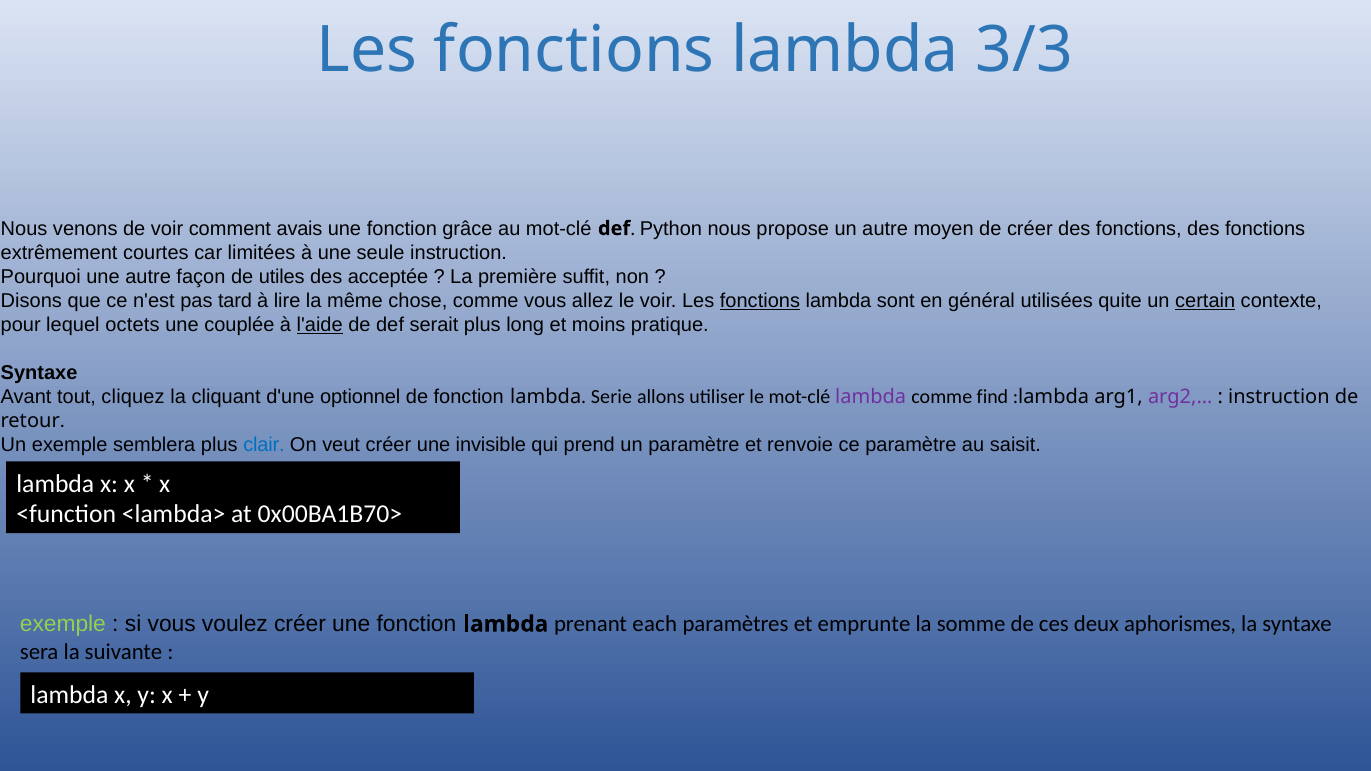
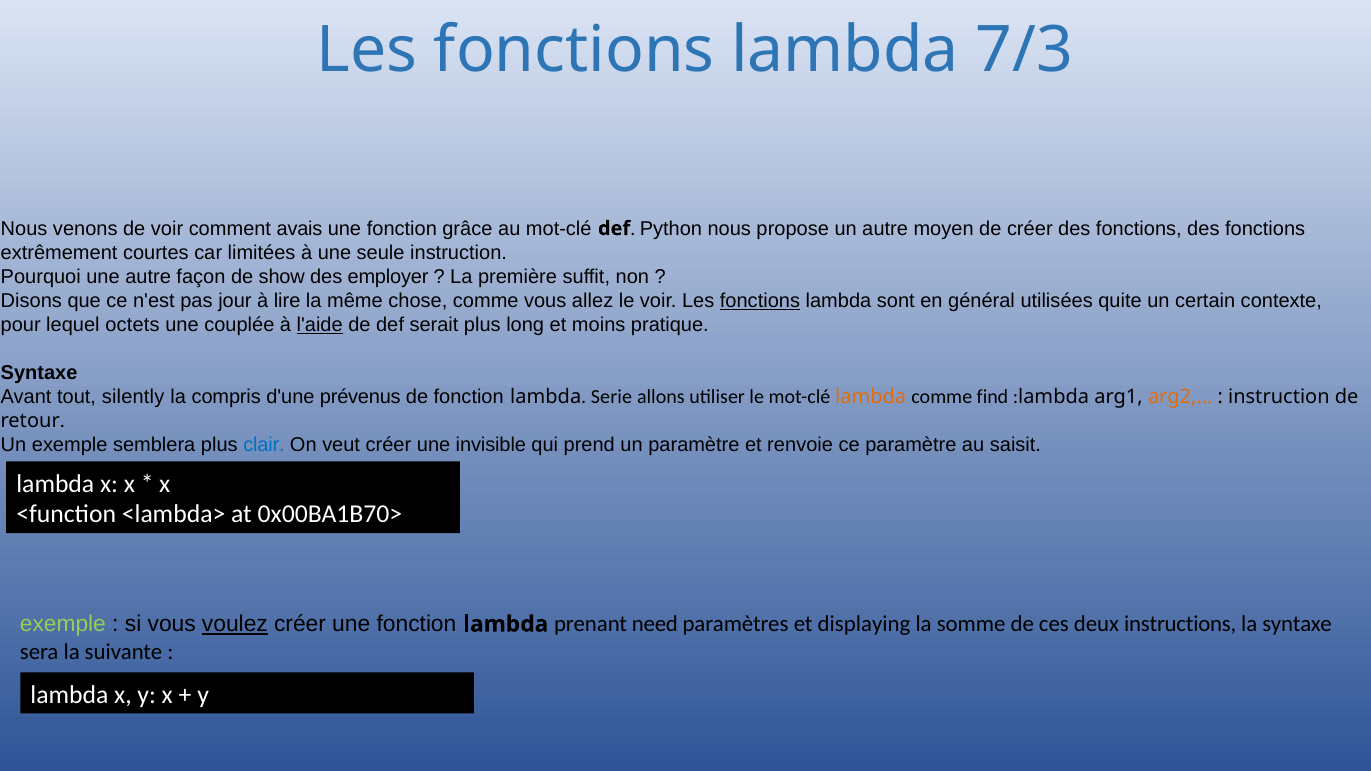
3/3: 3/3 -> 7/3
utiles: utiles -> show
acceptée: acceptée -> employer
tard: tard -> jour
certain underline: present -> none
cliquez: cliquez -> silently
cliquant: cliquant -> compris
optionnel: optionnel -> prévenus
lambda at (871, 397) colour: purple -> orange
arg2,… colour: purple -> orange
voulez underline: none -> present
each: each -> need
emprunte: emprunte -> displaying
aphorismes: aphorismes -> instructions
